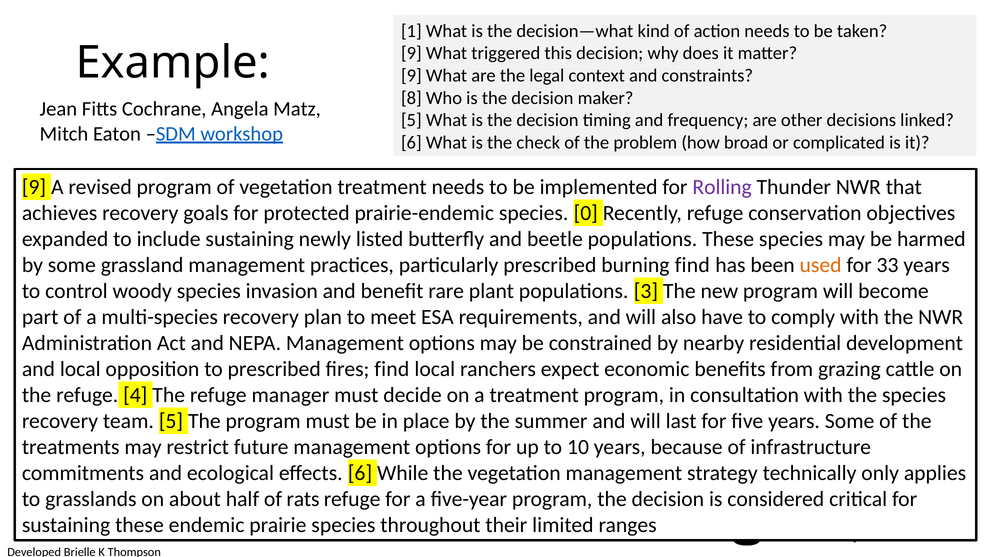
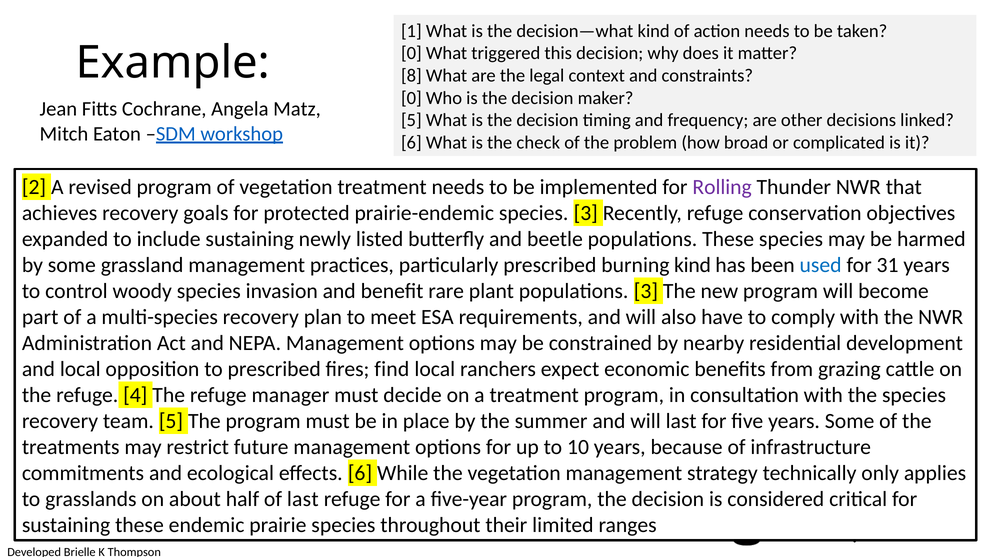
9 at (411, 53): 9 -> 0
9 at (411, 76): 9 -> 8
8 at (411, 98): 8 -> 0
9 at (34, 187): 9 -> 2
species 0: 0 -> 3
burning find: find -> kind
used colour: orange -> blue
33: 33 -> 31
of rats: rats -> last
